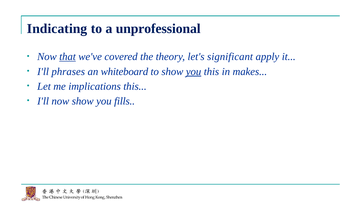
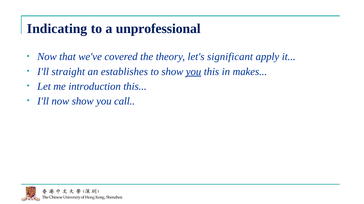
that underline: present -> none
phrases: phrases -> straight
whiteboard: whiteboard -> establishes
implications: implications -> introduction
fills: fills -> call
